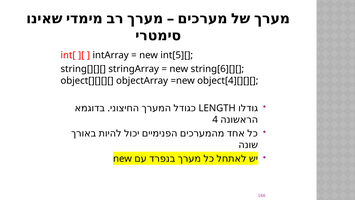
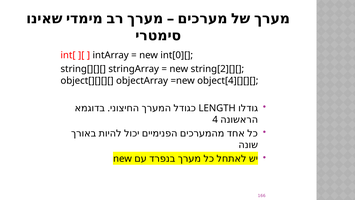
int[5][: int[5][ -> int[0][
string[6][][: string[6][][ -> string[2][][
